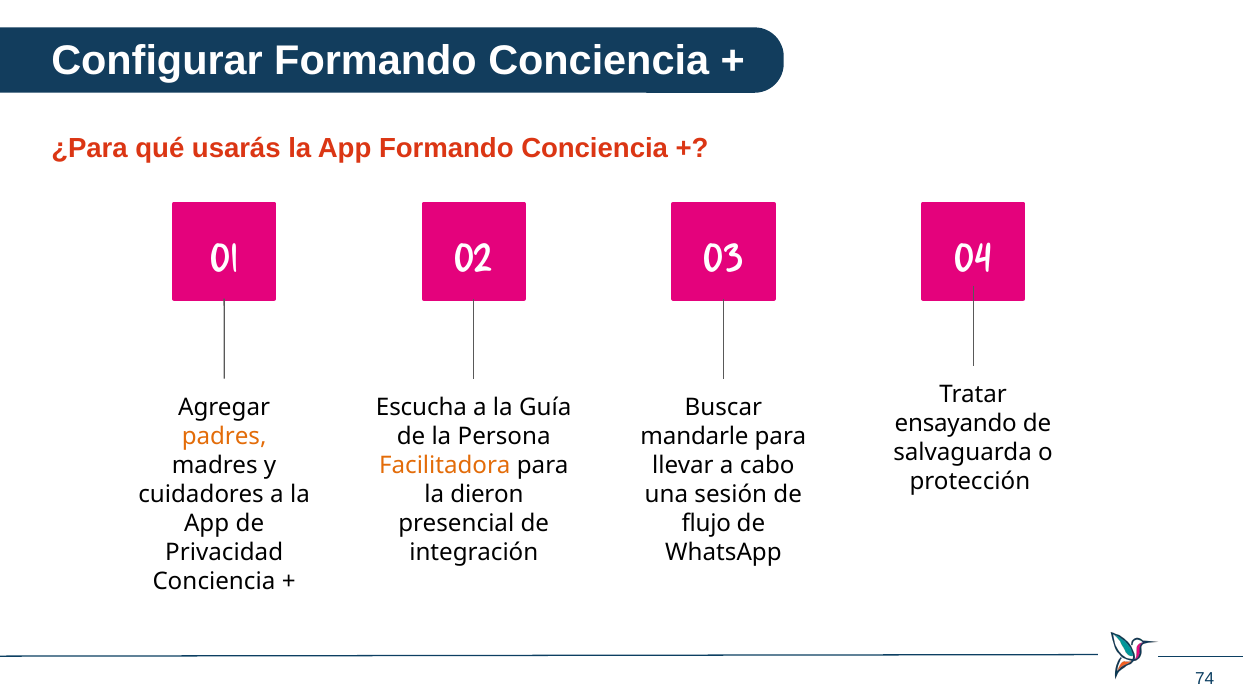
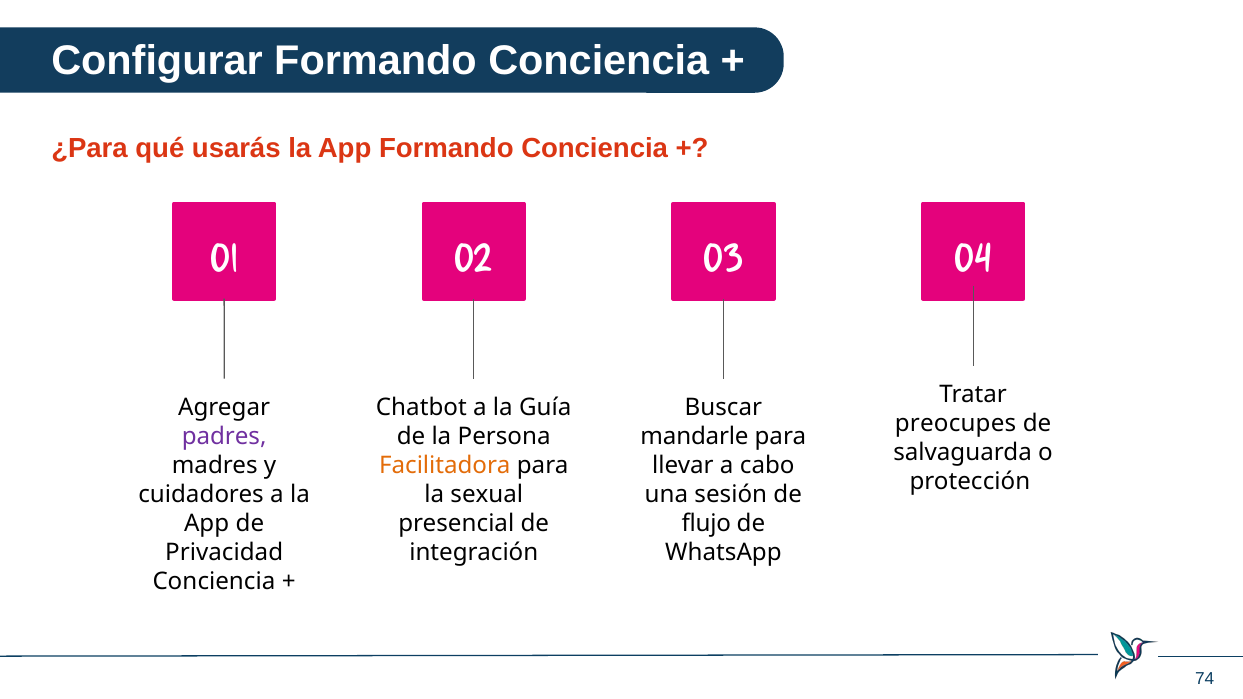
Escucha: Escucha -> Chatbot
ensayando: ensayando -> preocupes
padres colour: orange -> purple
dieron: dieron -> sexual
